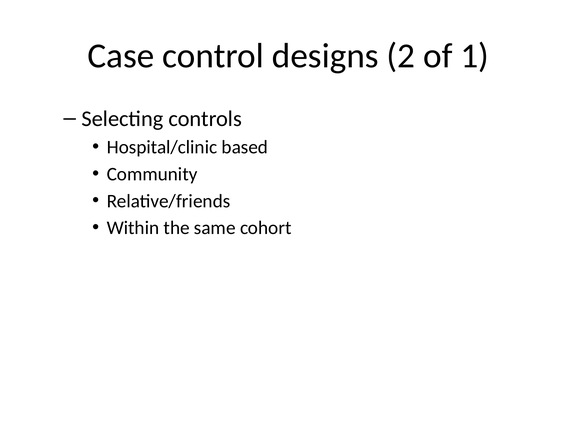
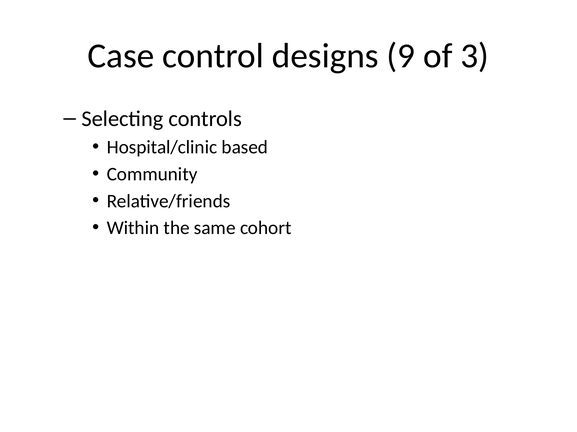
2: 2 -> 9
1: 1 -> 3
